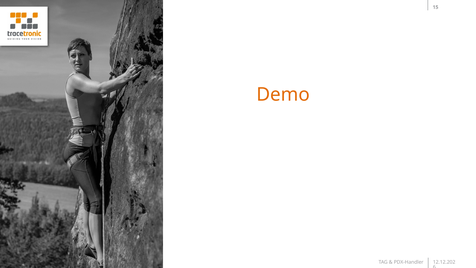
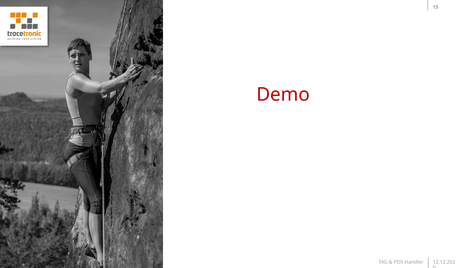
Demo colour: orange -> red
